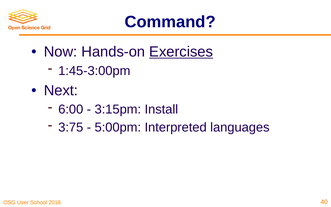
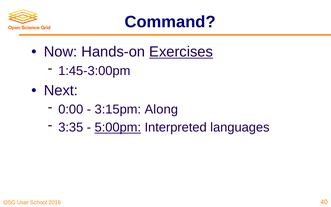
6:00: 6:00 -> 0:00
Install: Install -> Along
3:75: 3:75 -> 3:35
5:00pm underline: none -> present
